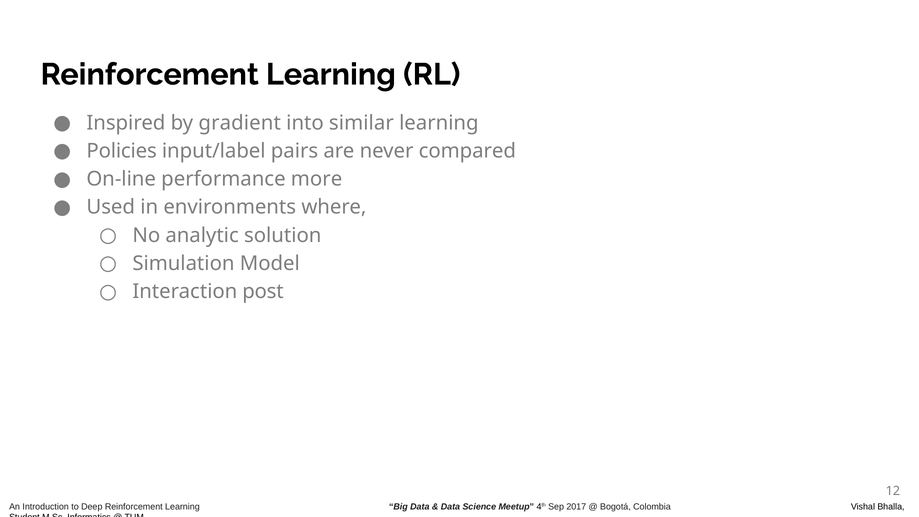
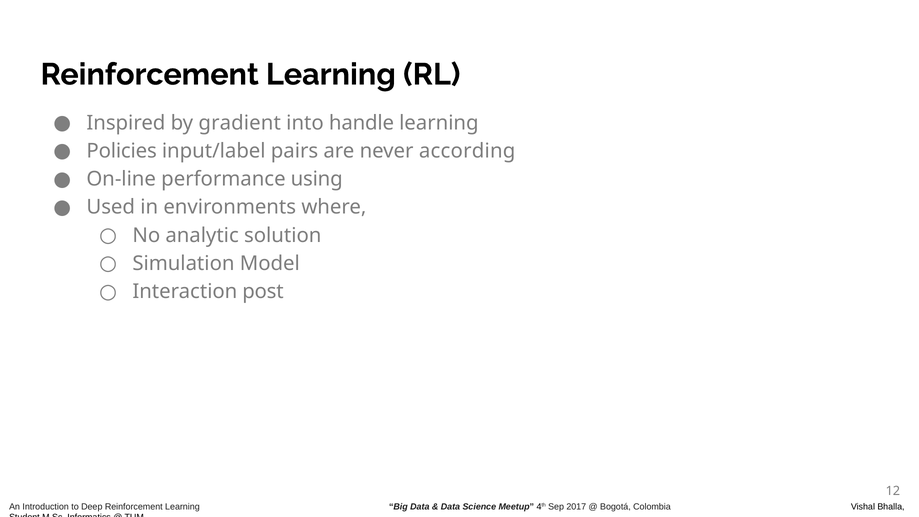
similar: similar -> handle
compared: compared -> according
more: more -> using
